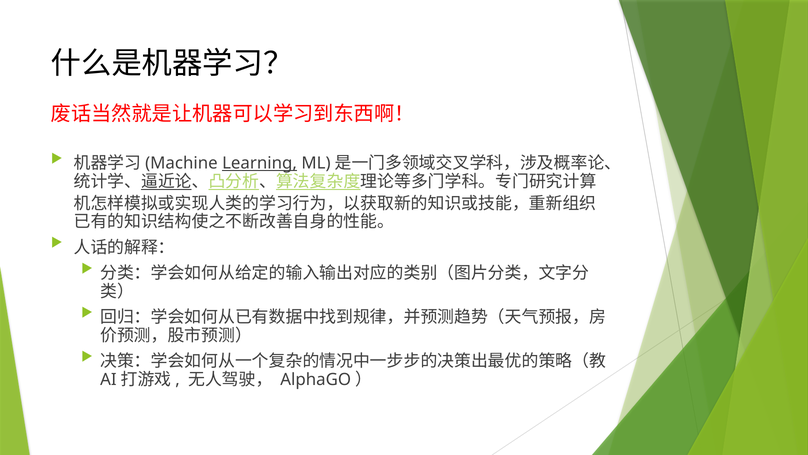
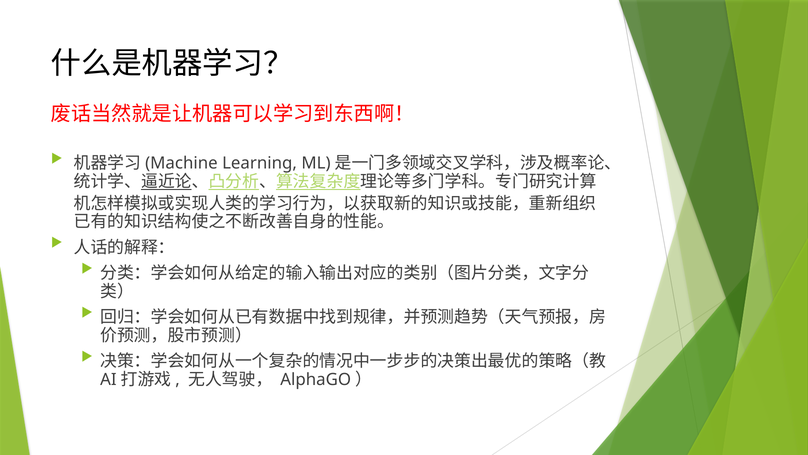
Learning underline: present -> none
